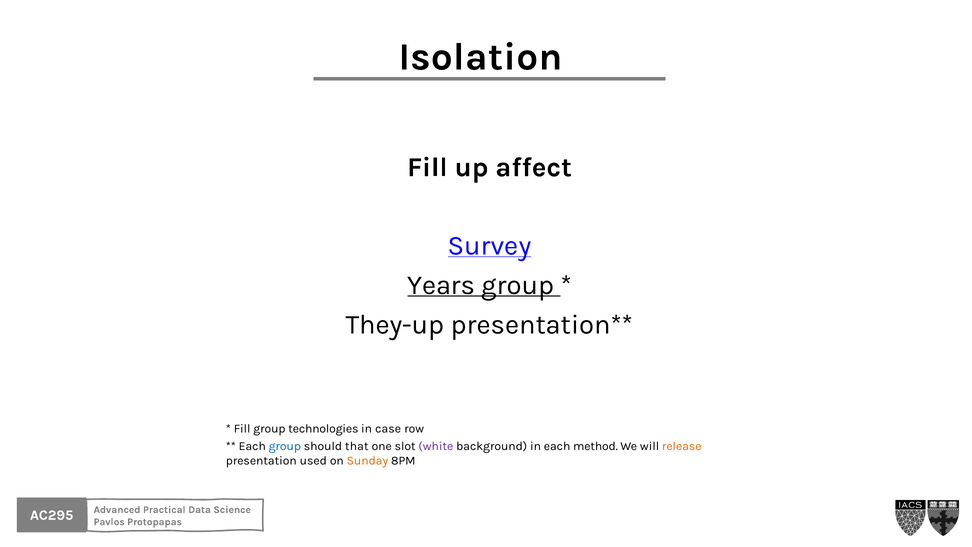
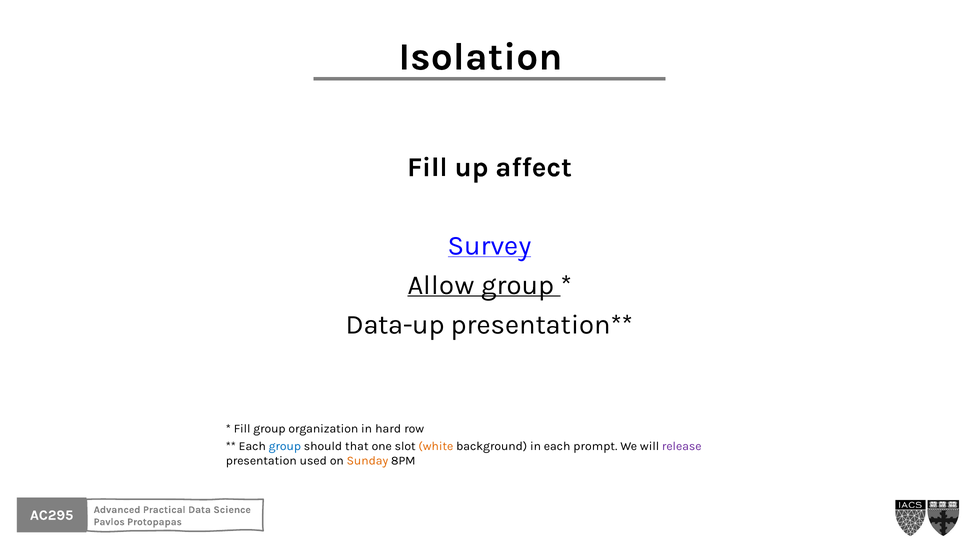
Years: Years -> Allow
They-up: They-up -> Data-up
technologies: technologies -> organization
case: case -> hard
white colour: purple -> orange
method: method -> prompt
release colour: orange -> purple
